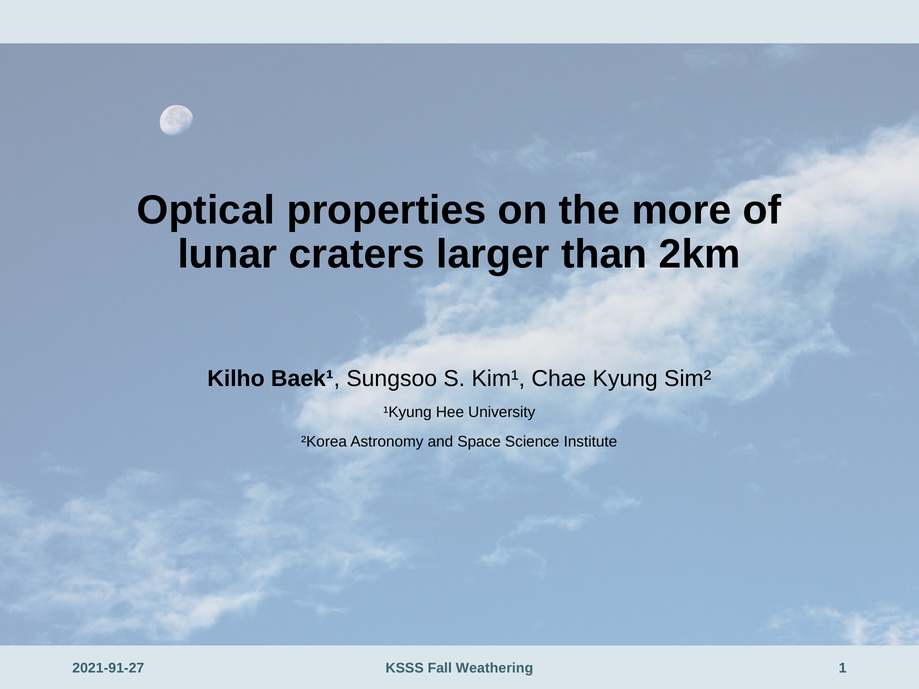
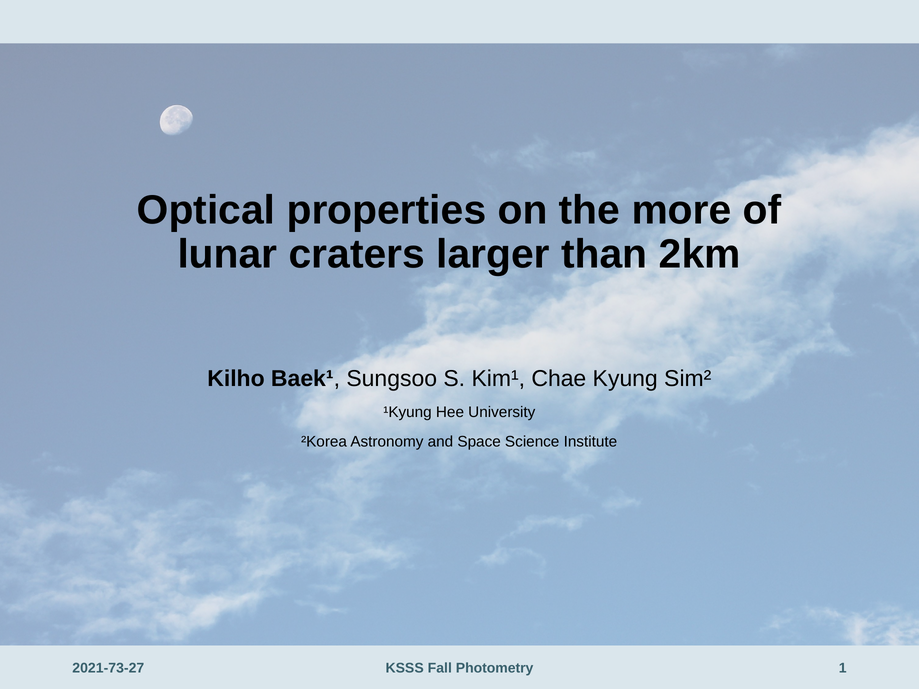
2021-91-27: 2021-91-27 -> 2021-73-27
Weathering: Weathering -> Photometry
